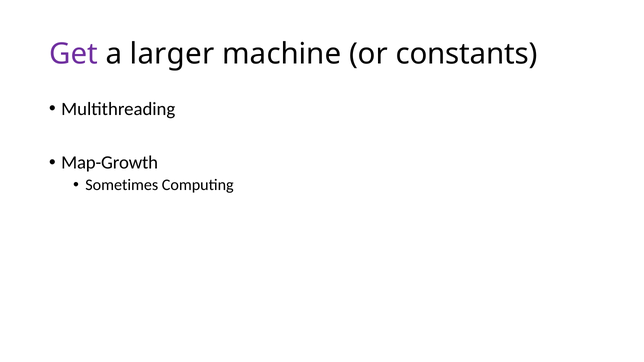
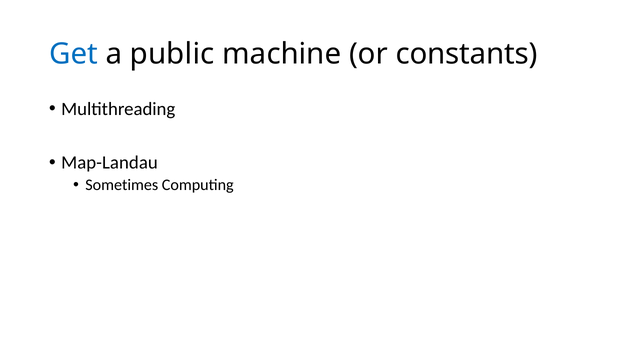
Get colour: purple -> blue
larger: larger -> public
Map-Growth: Map-Growth -> Map-Landau
